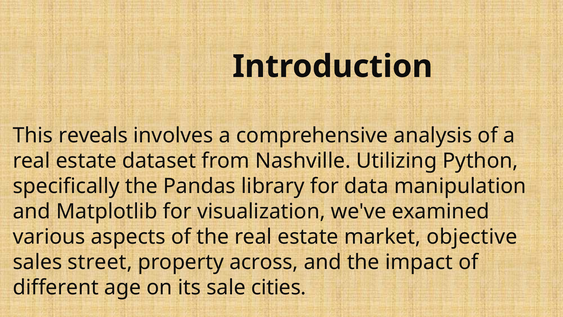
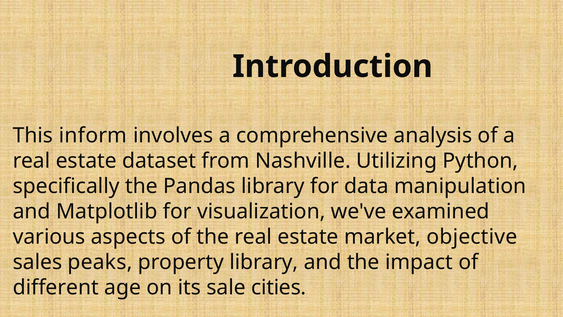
reveals: reveals -> inform
street: street -> peaks
property across: across -> library
